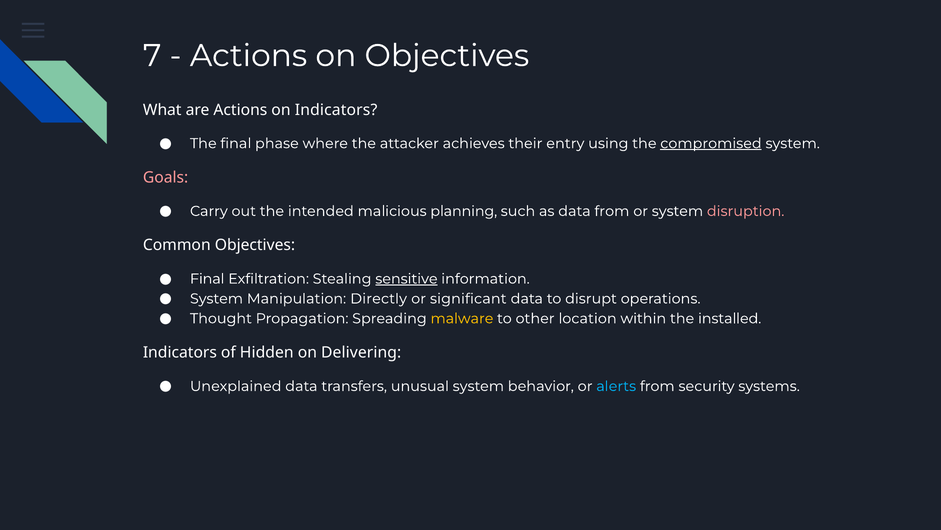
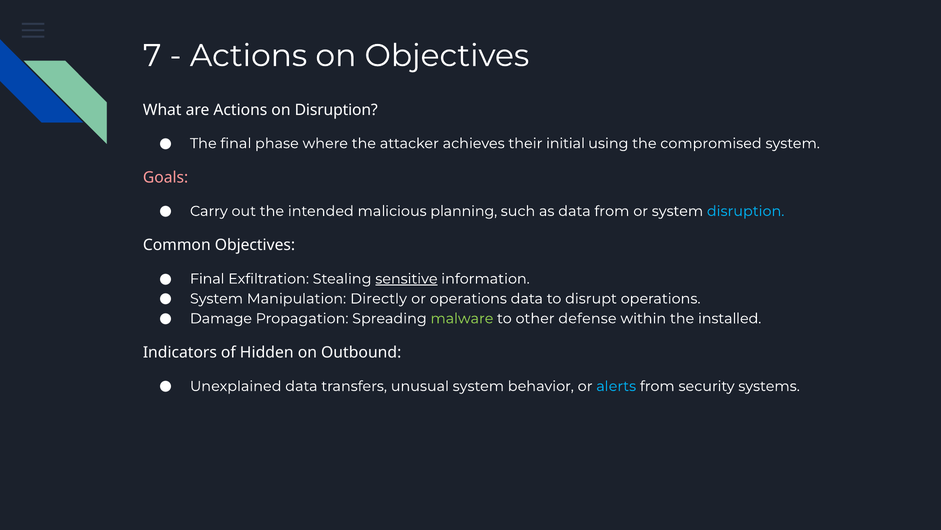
on Indicators: Indicators -> Disruption
entry: entry -> initial
compromised underline: present -> none
disruption at (746, 211) colour: pink -> light blue
or significant: significant -> operations
Thought: Thought -> Damage
malware colour: yellow -> light green
location: location -> defense
Delivering: Delivering -> Outbound
